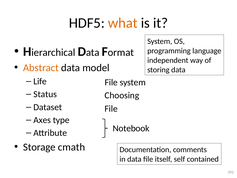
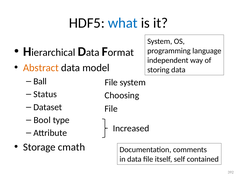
what colour: orange -> blue
Life: Life -> Ball
Axes: Axes -> Bool
Notebook: Notebook -> Increased
